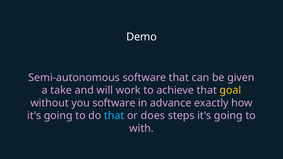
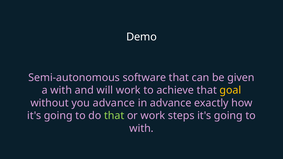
a take: take -> with
you software: software -> advance
that at (114, 116) colour: light blue -> light green
or does: does -> work
